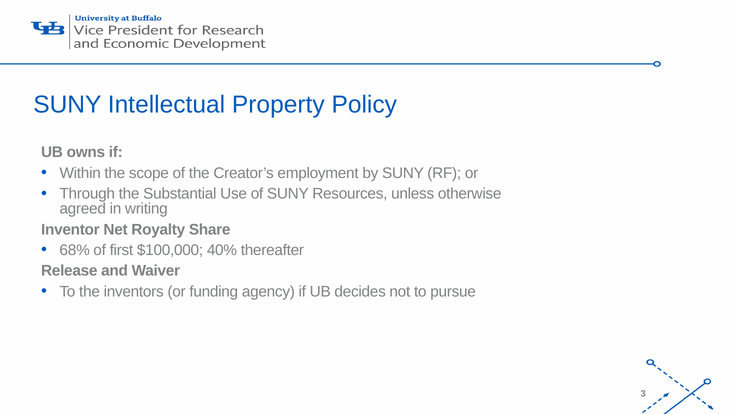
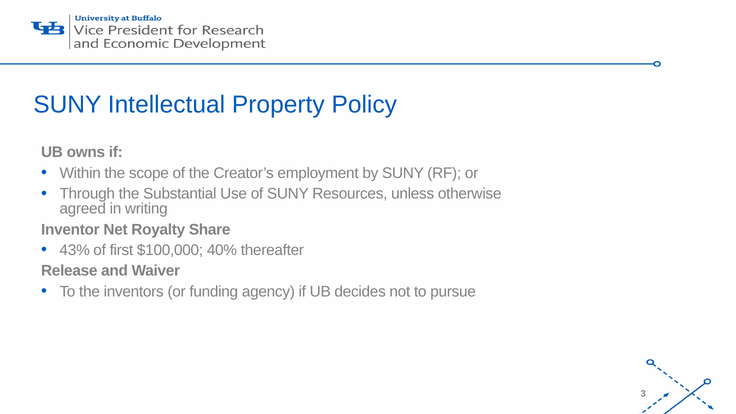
68%: 68% -> 43%
